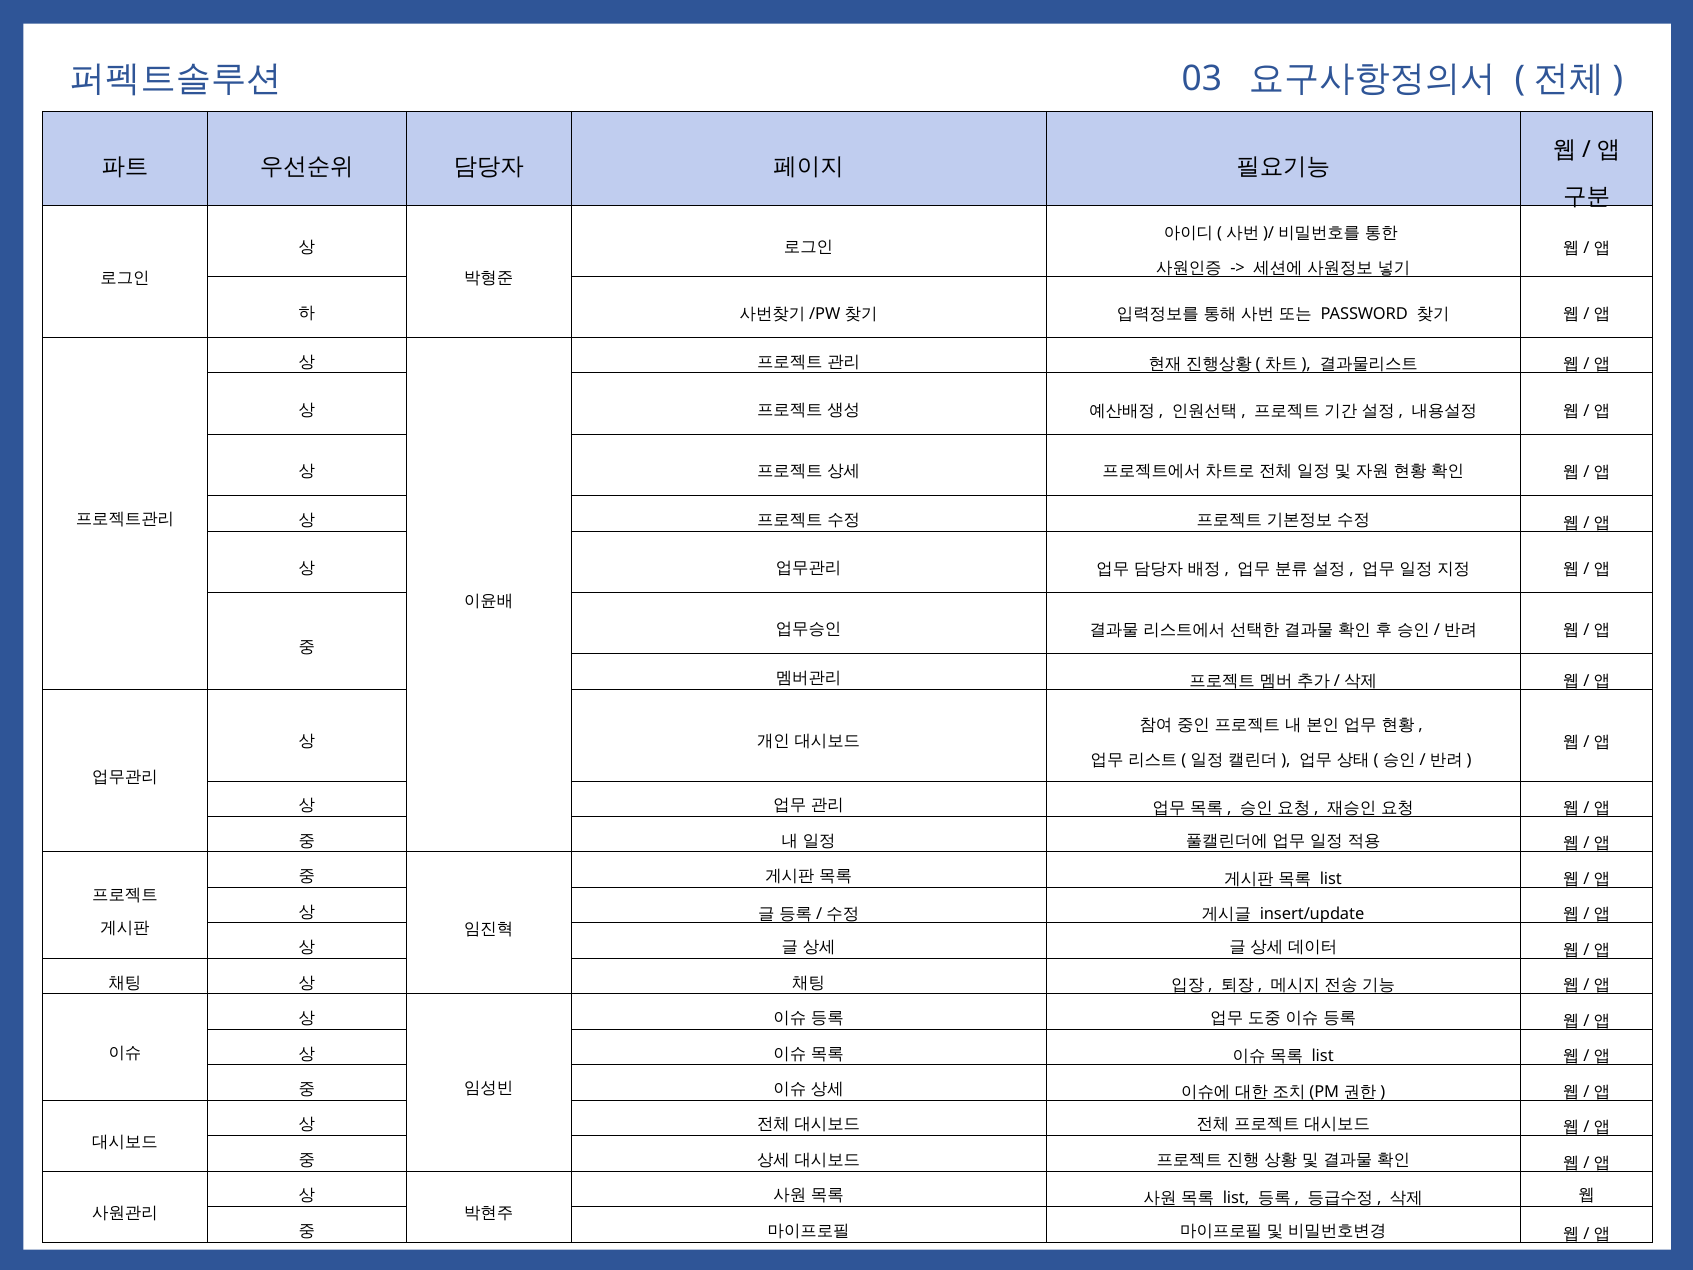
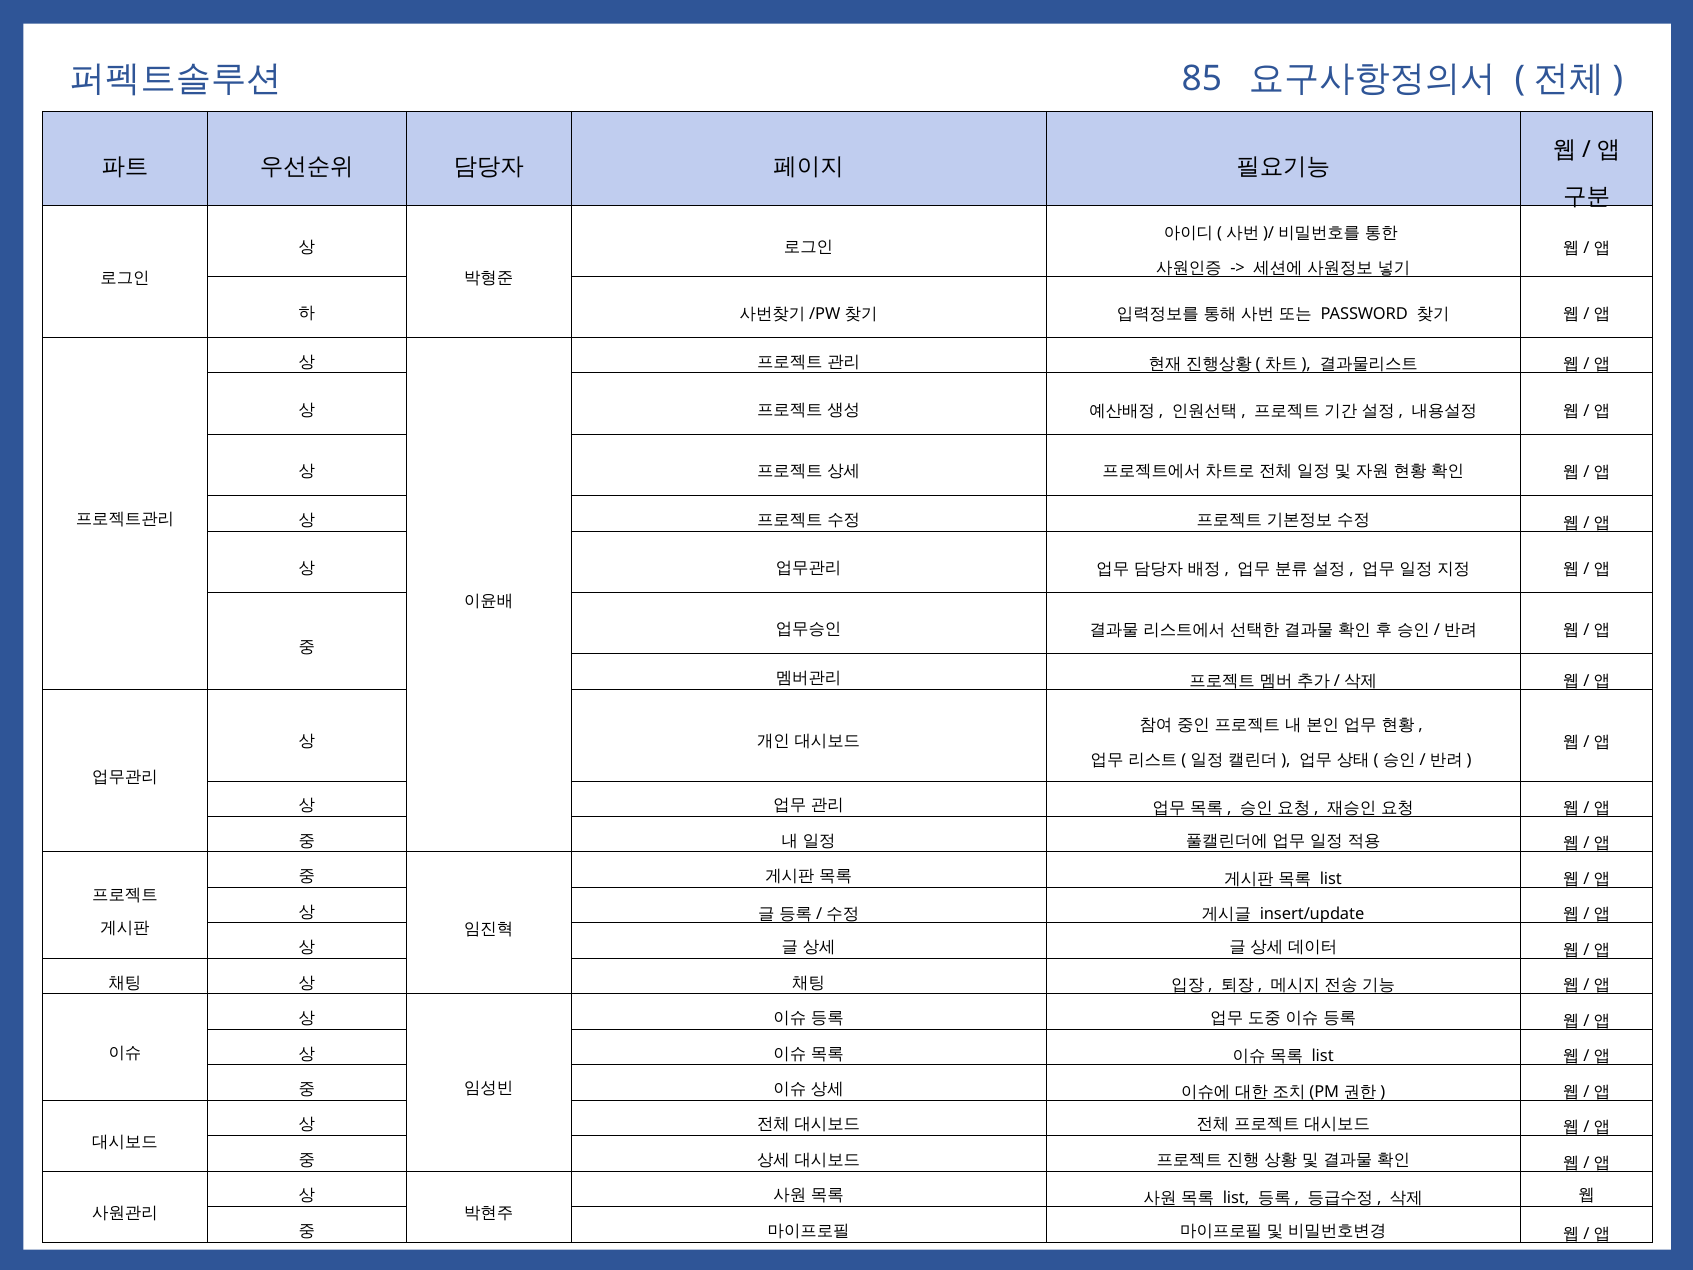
03: 03 -> 85
